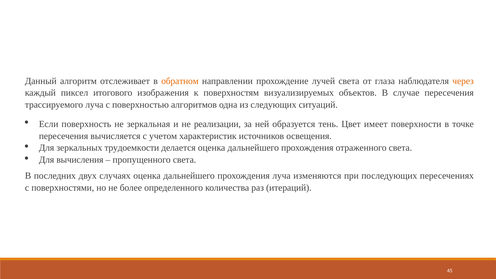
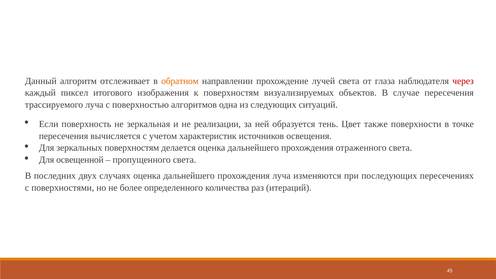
через colour: orange -> red
имеет: имеет -> также
зеркальных трудоемкости: трудоемкости -> поверхностям
вычисления: вычисления -> освещенной
